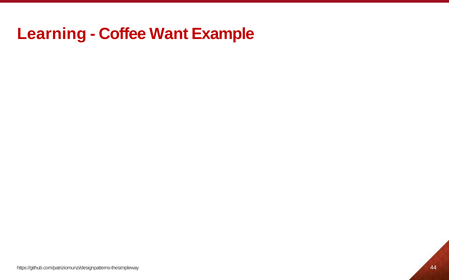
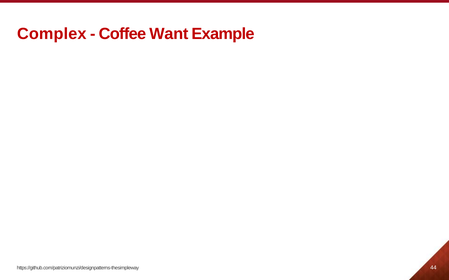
Learning: Learning -> Complex
